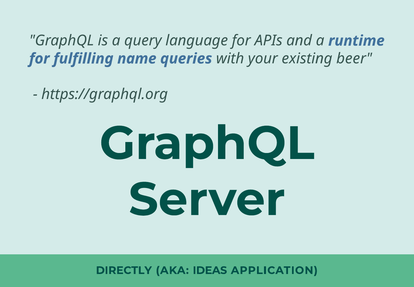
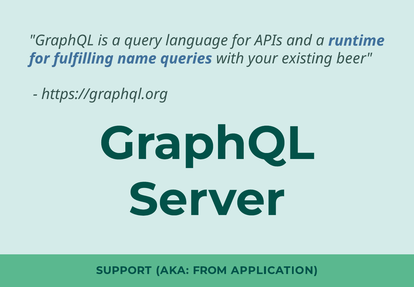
DIRECTLY: DIRECTLY -> SUPPORT
IDEAS: IDEAS -> FROM
